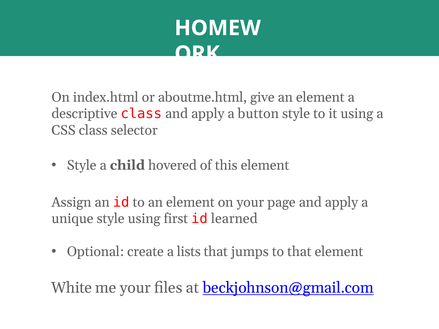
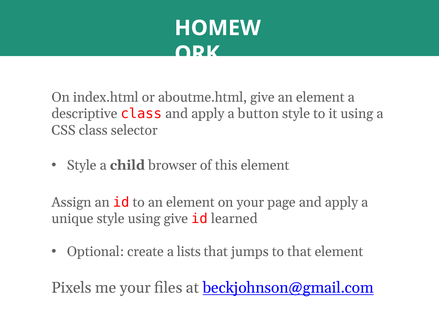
hovered: hovered -> browser
using first: first -> give
White: White -> Pixels
